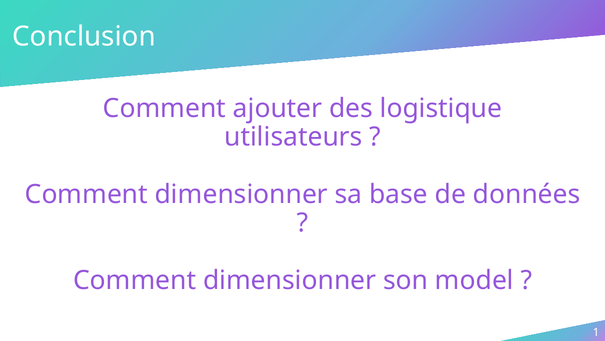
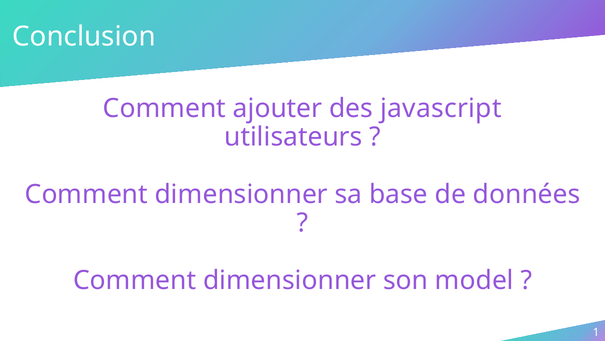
logistique: logistique -> javascript
